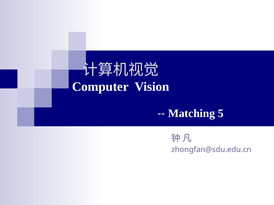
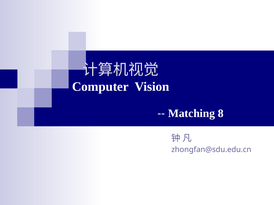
5: 5 -> 8
